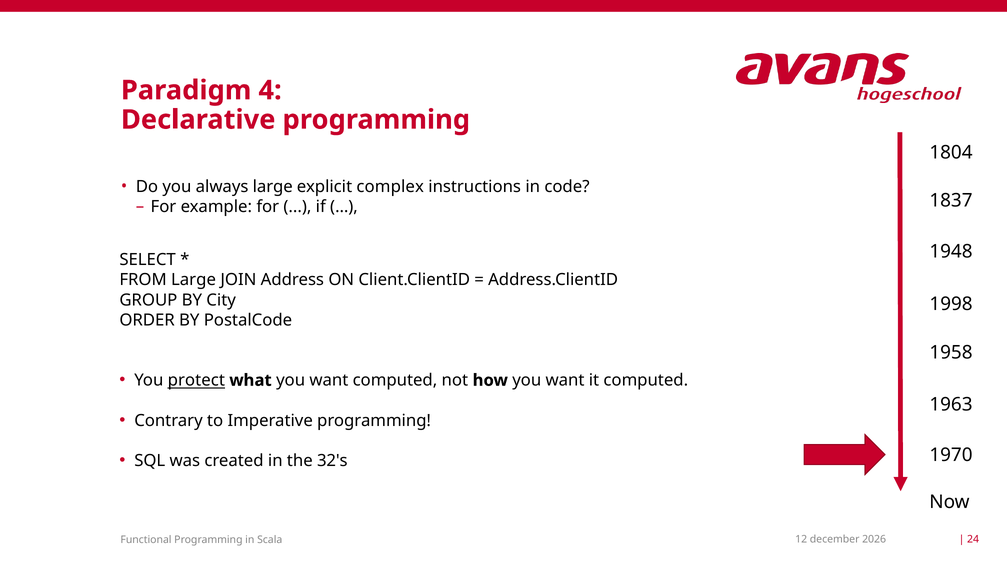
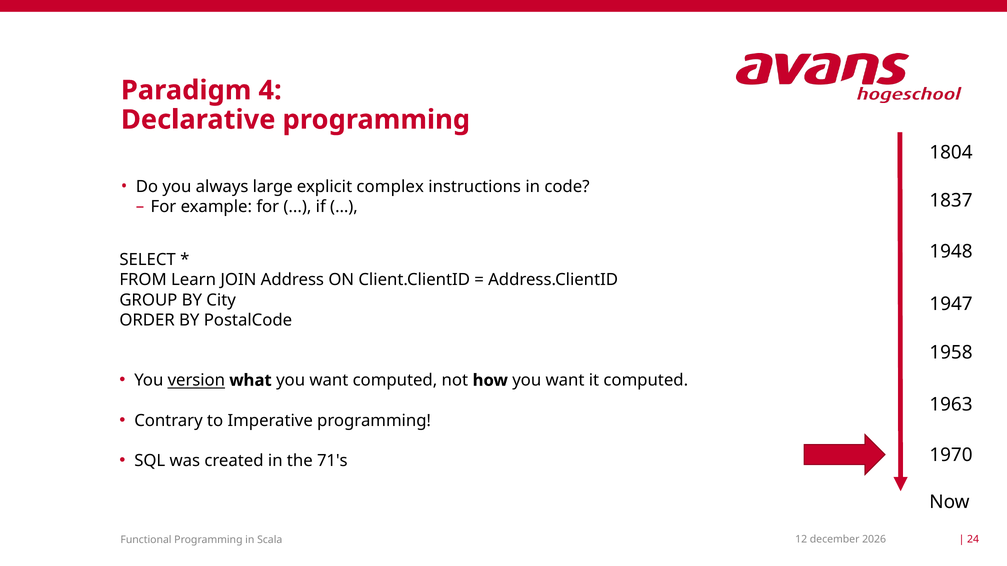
FROM Large: Large -> Learn
1998: 1998 -> 1947
protect: protect -> version
32's: 32's -> 71's
